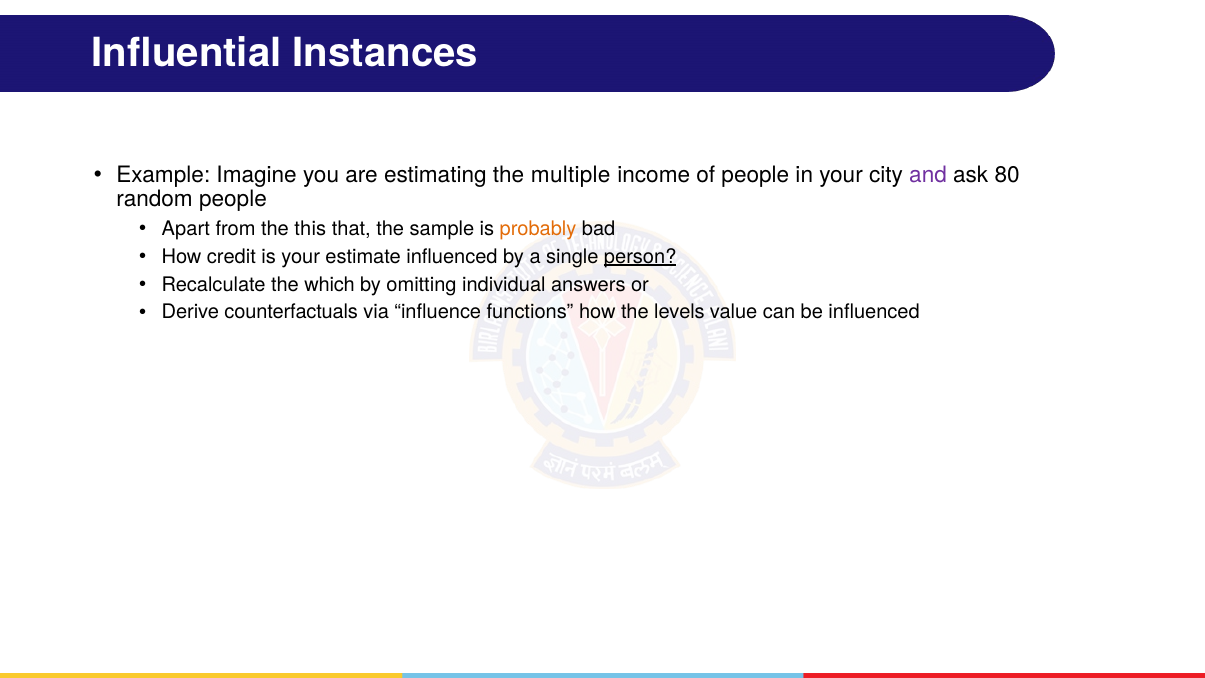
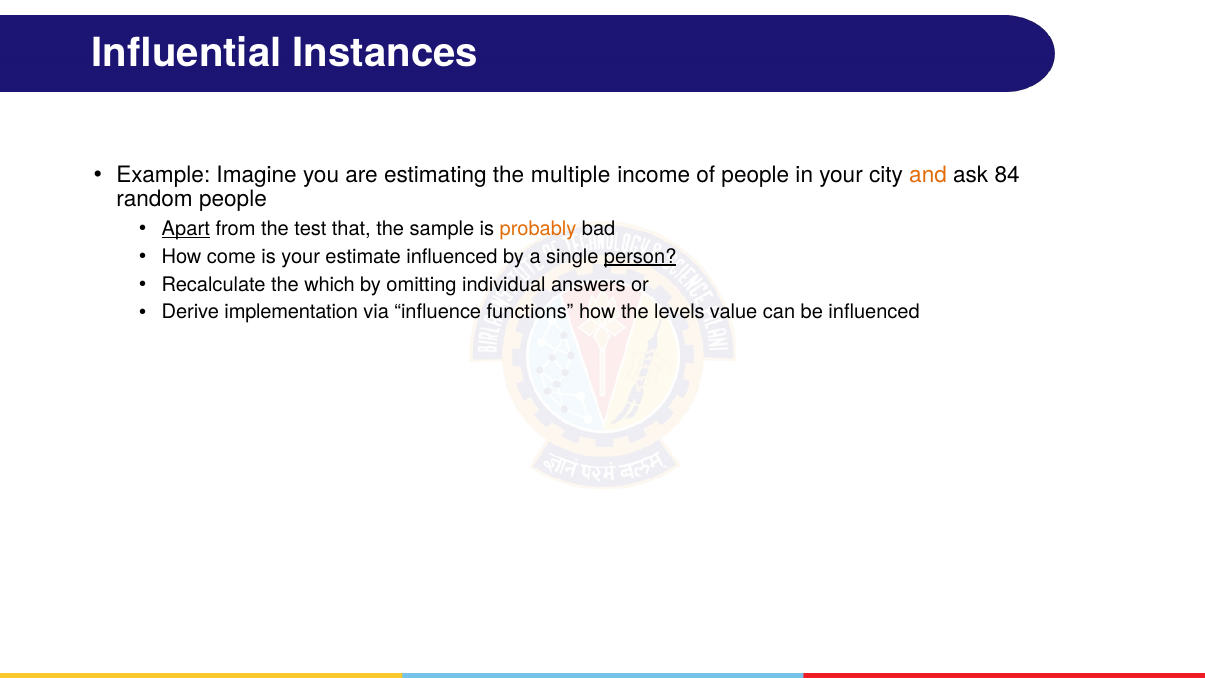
and colour: purple -> orange
80: 80 -> 84
Apart underline: none -> present
this: this -> test
credit: credit -> come
counterfactuals: counterfactuals -> implementation
